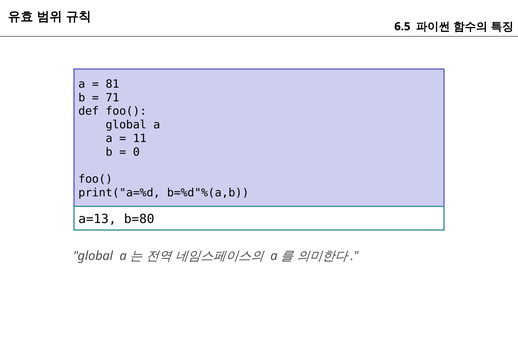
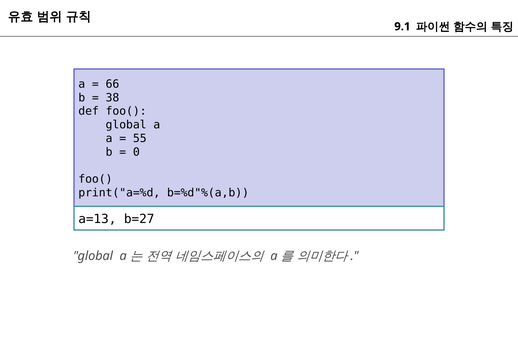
6.5: 6.5 -> 9.1
81: 81 -> 66
71: 71 -> 38
11: 11 -> 55
b=80: b=80 -> b=27
